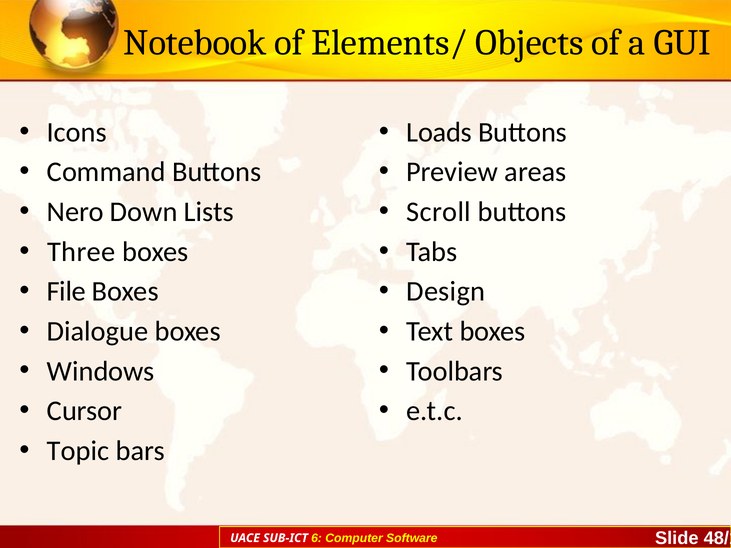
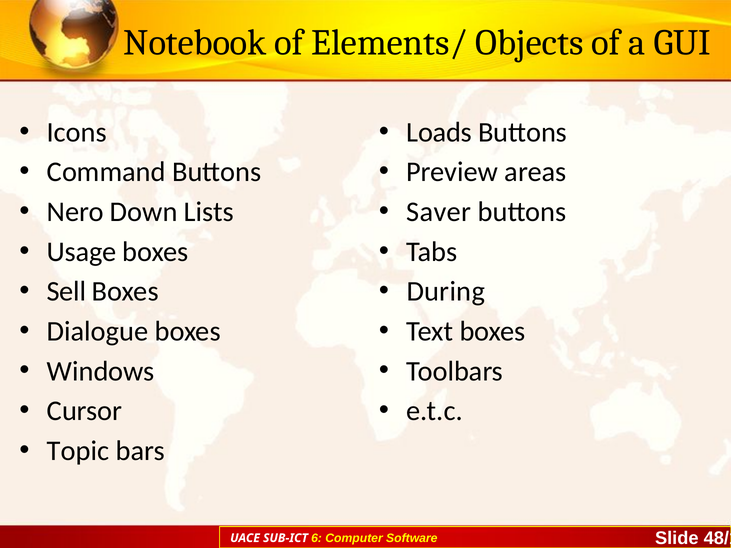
Scroll: Scroll -> Saver
Three: Three -> Usage
File: File -> Sell
Design: Design -> During
